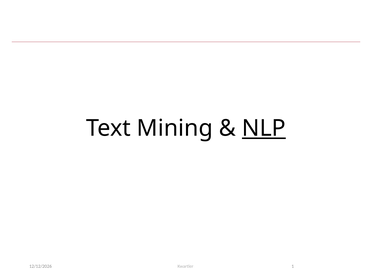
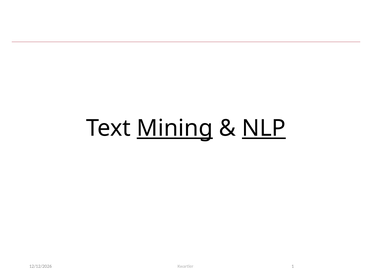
Mining underline: none -> present
